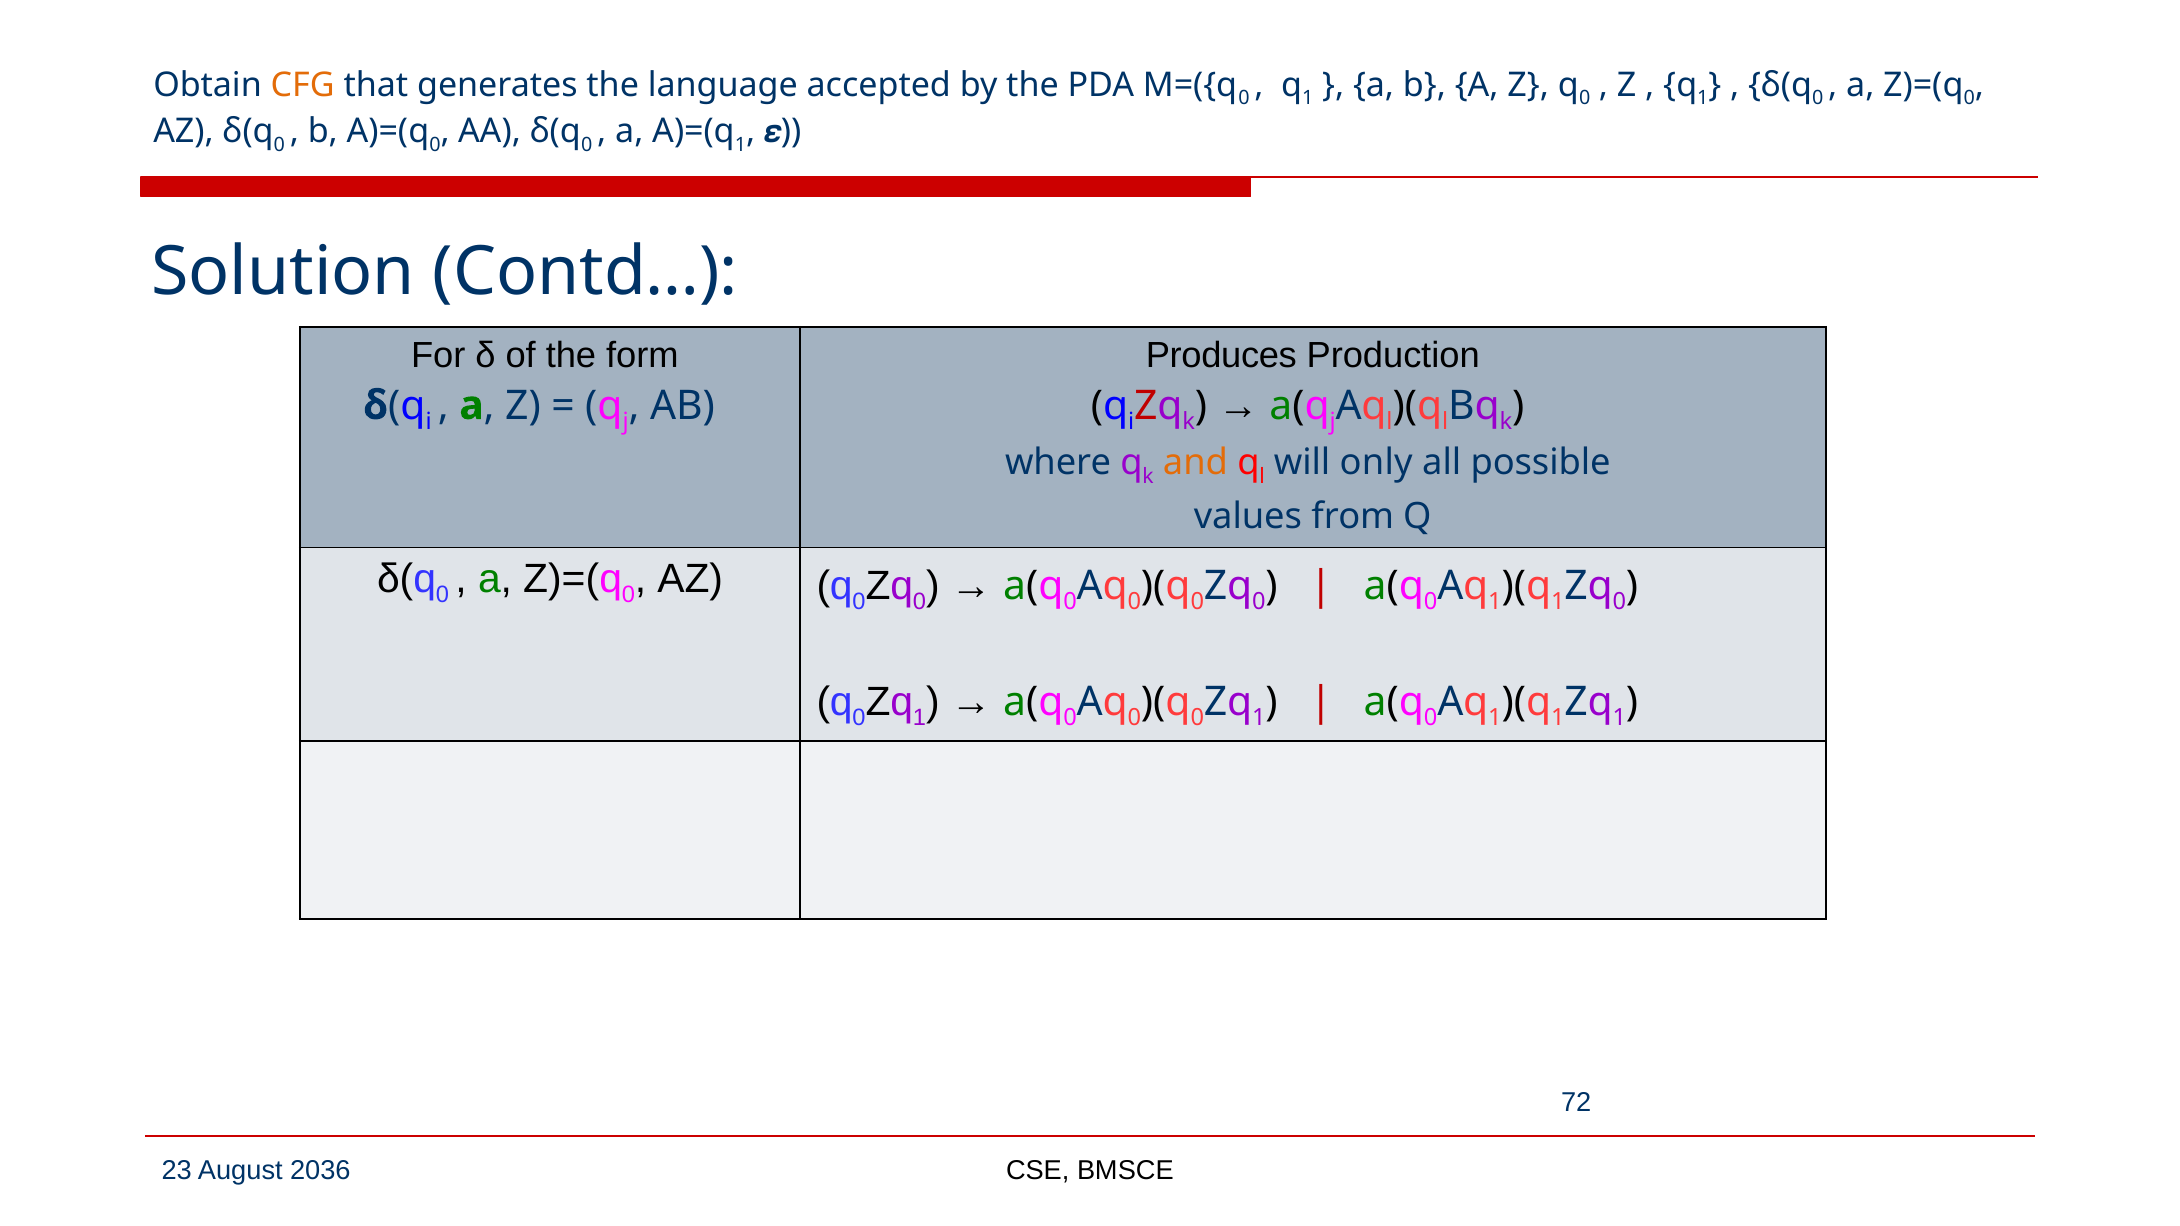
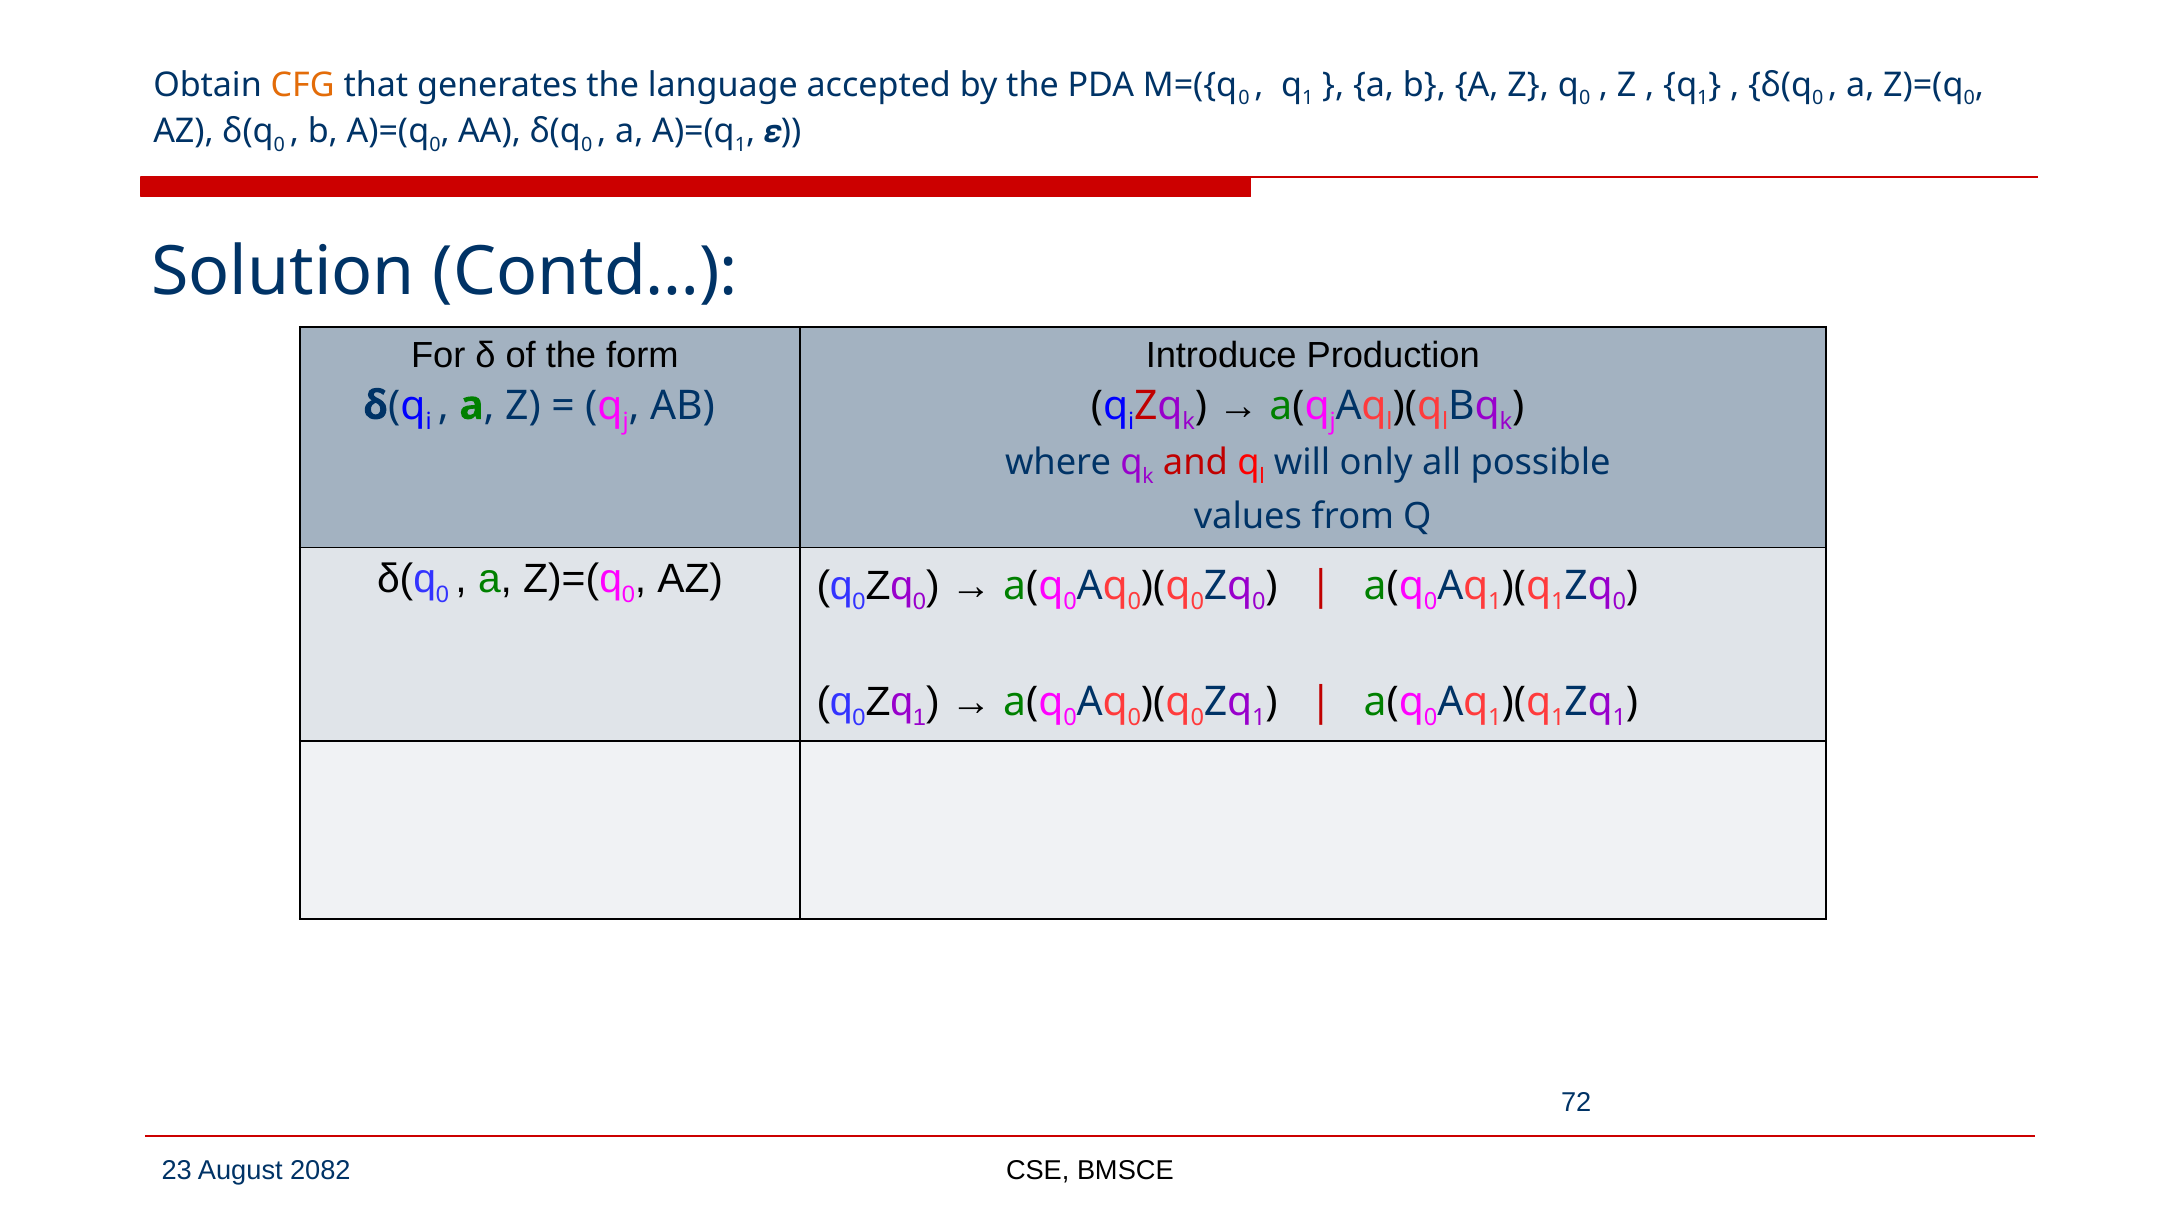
Produces: Produces -> Introduce
and colour: orange -> red
2036: 2036 -> 2082
